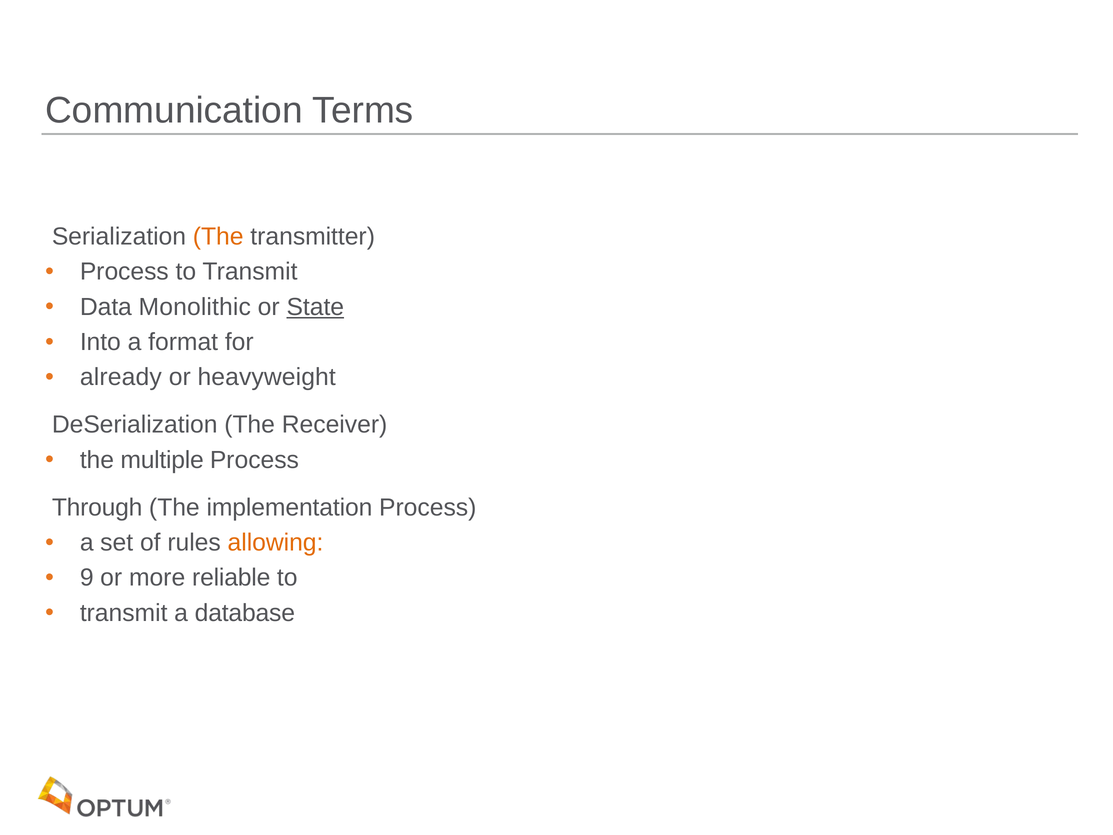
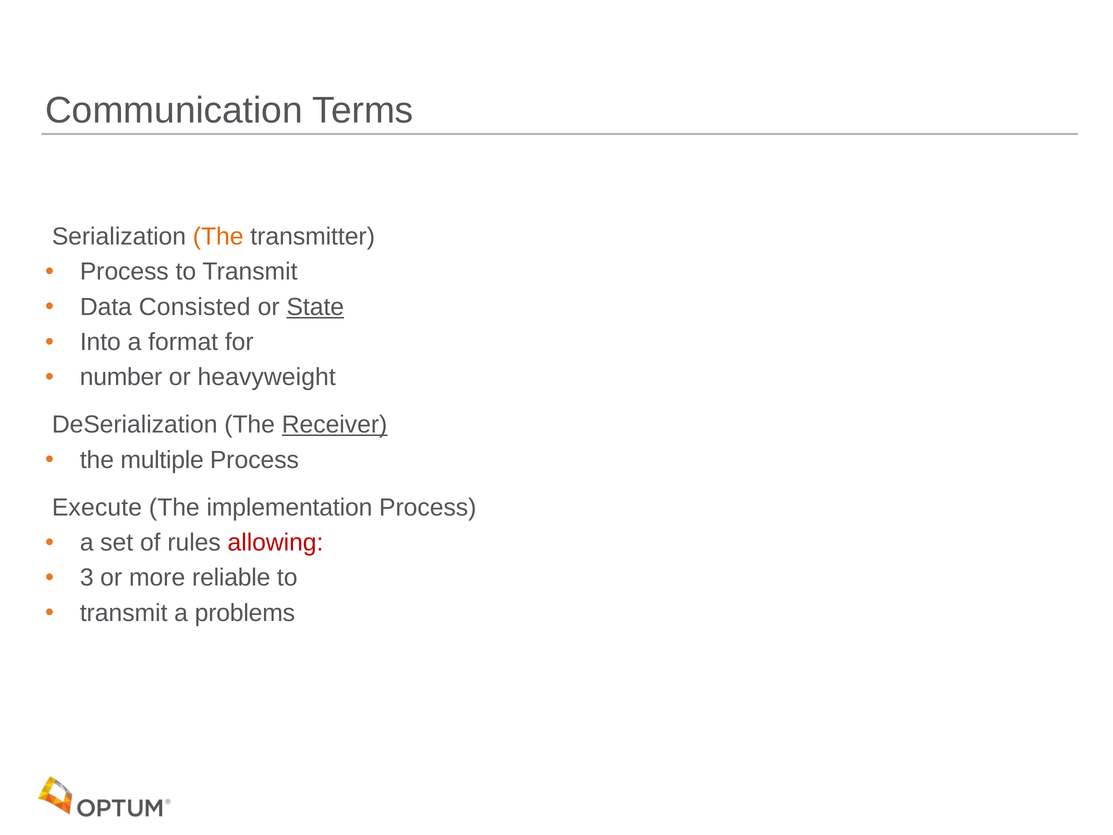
Monolithic: Monolithic -> Consisted
already: already -> number
Receiver underline: none -> present
Through: Through -> Execute
allowing colour: orange -> red
9: 9 -> 3
database: database -> problems
